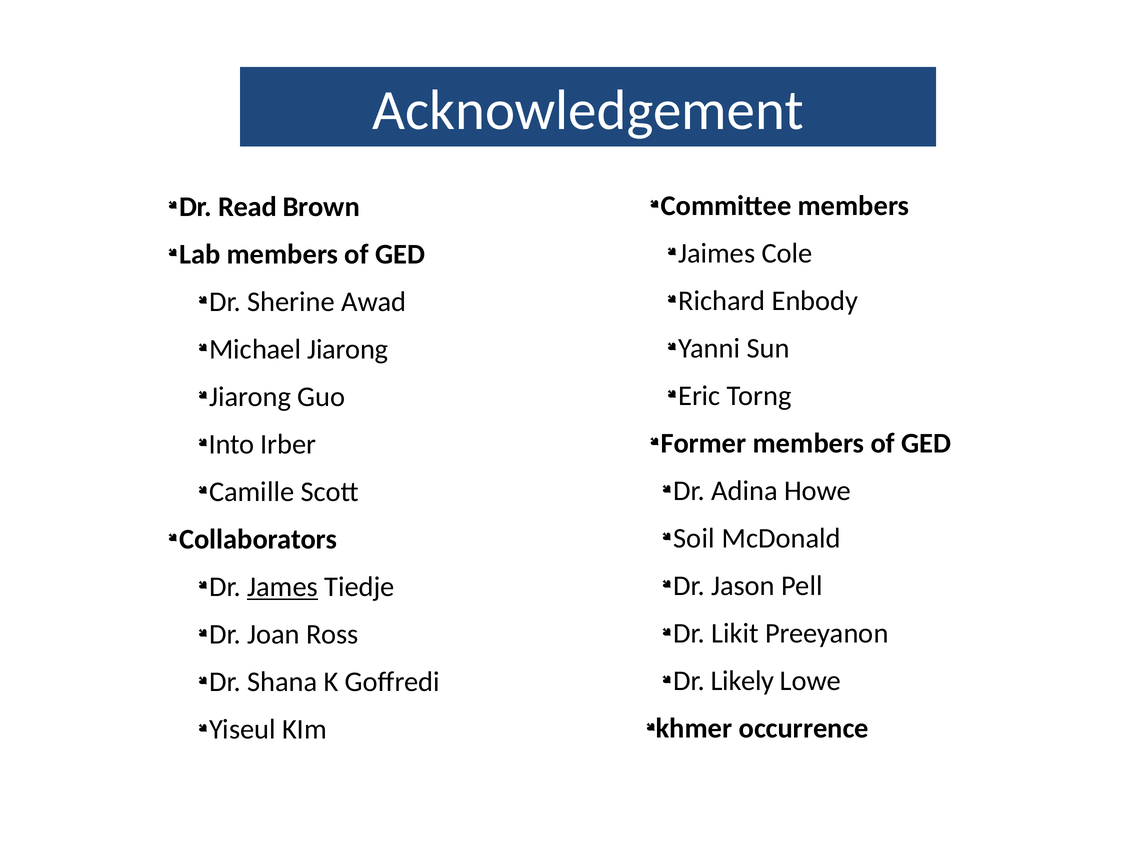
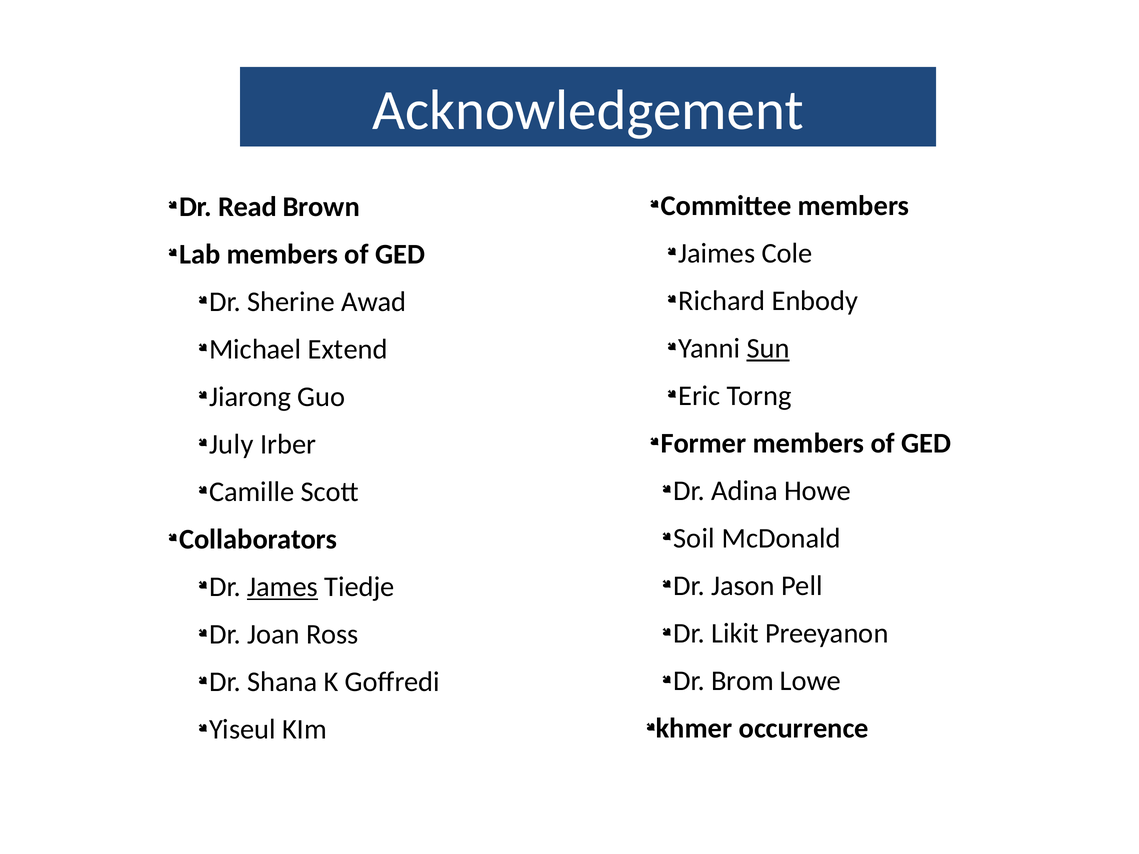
Sun underline: none -> present
Michael Jiarong: Jiarong -> Extend
Into: Into -> July
Likely: Likely -> Brom
